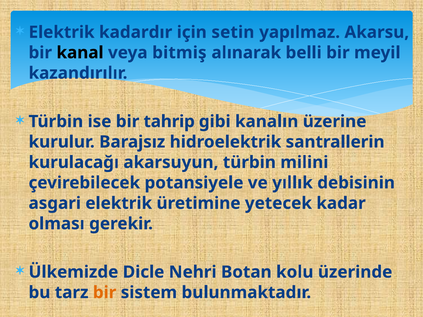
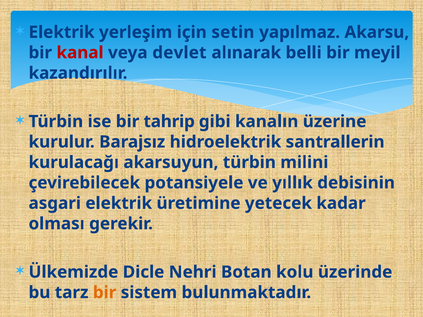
kadardır: kadardır -> yerleşim
kanal colour: black -> red
bitmiş: bitmiş -> devlet
